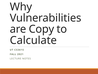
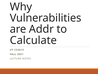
Copy: Copy -> Addr
